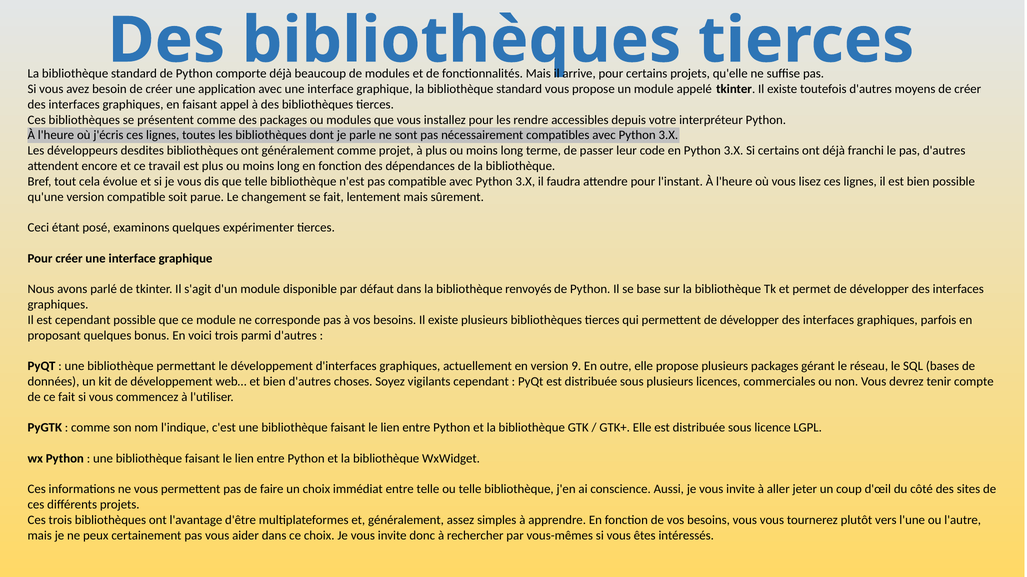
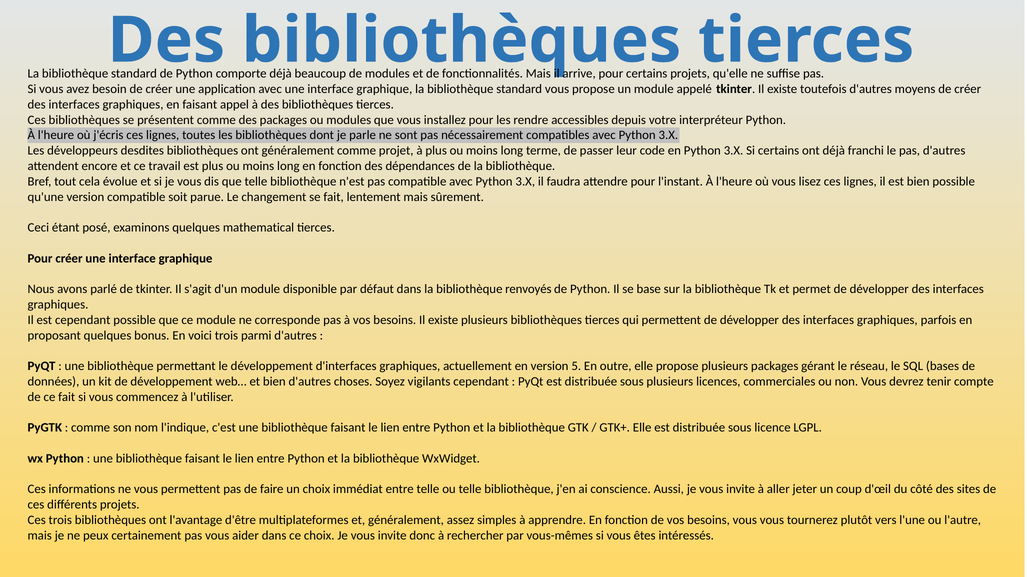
expérimenter: expérimenter -> mathematical
9: 9 -> 5
